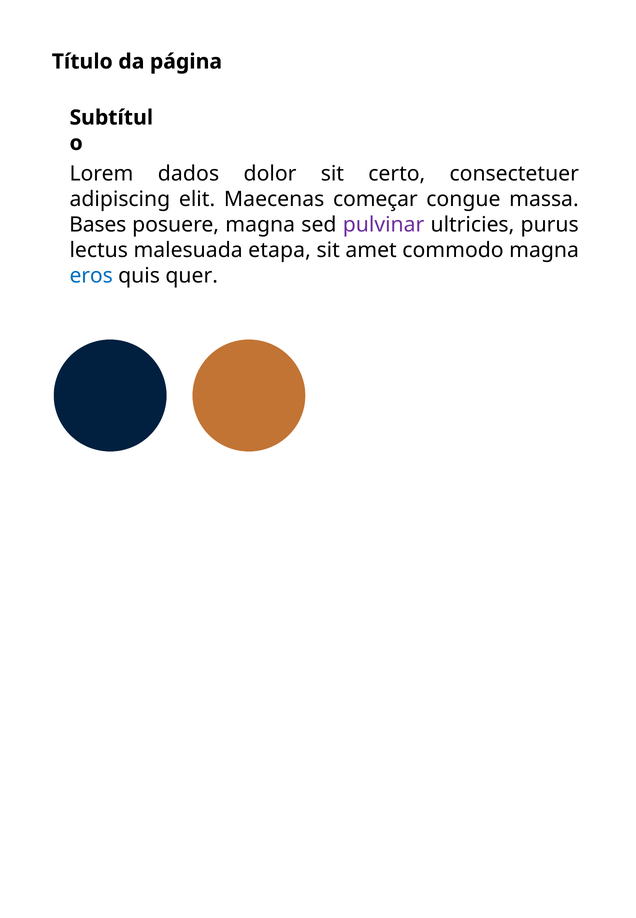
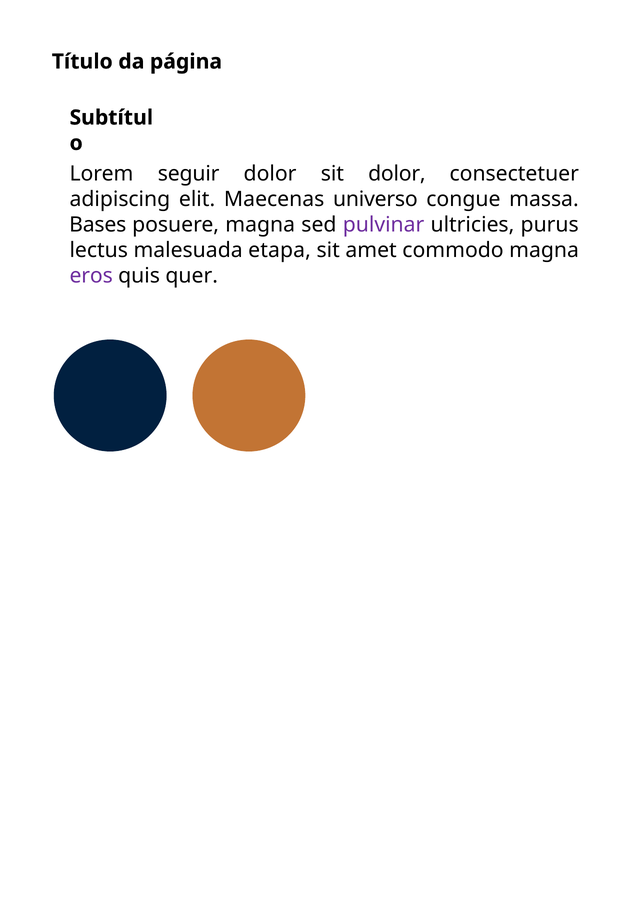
dados: dados -> seguir
sit certo: certo -> dolor
começar: começar -> universo
eros colour: blue -> purple
